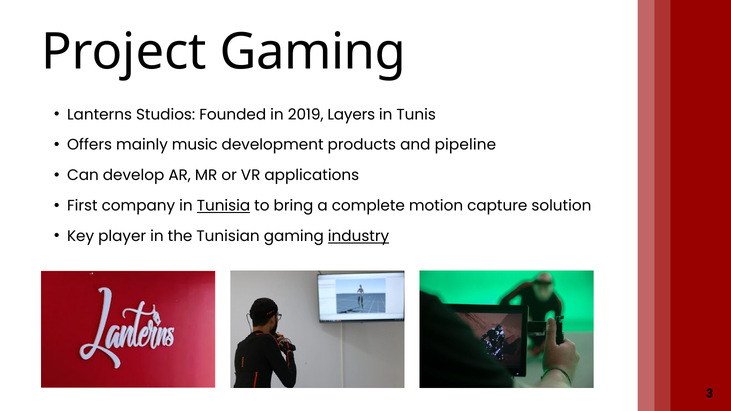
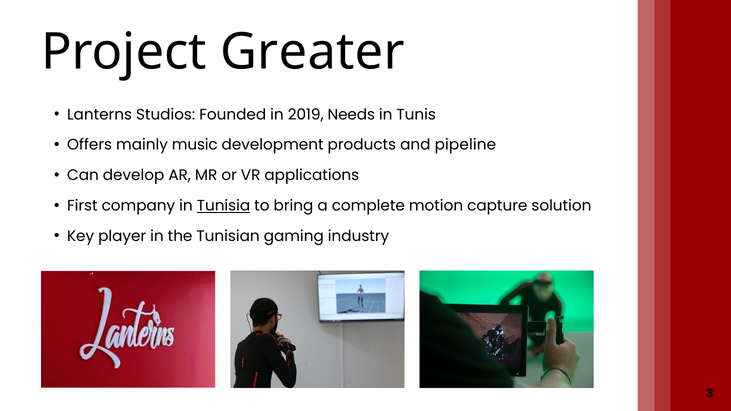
Project Gaming: Gaming -> Greater
Layers: Layers -> Needs
industry underline: present -> none
